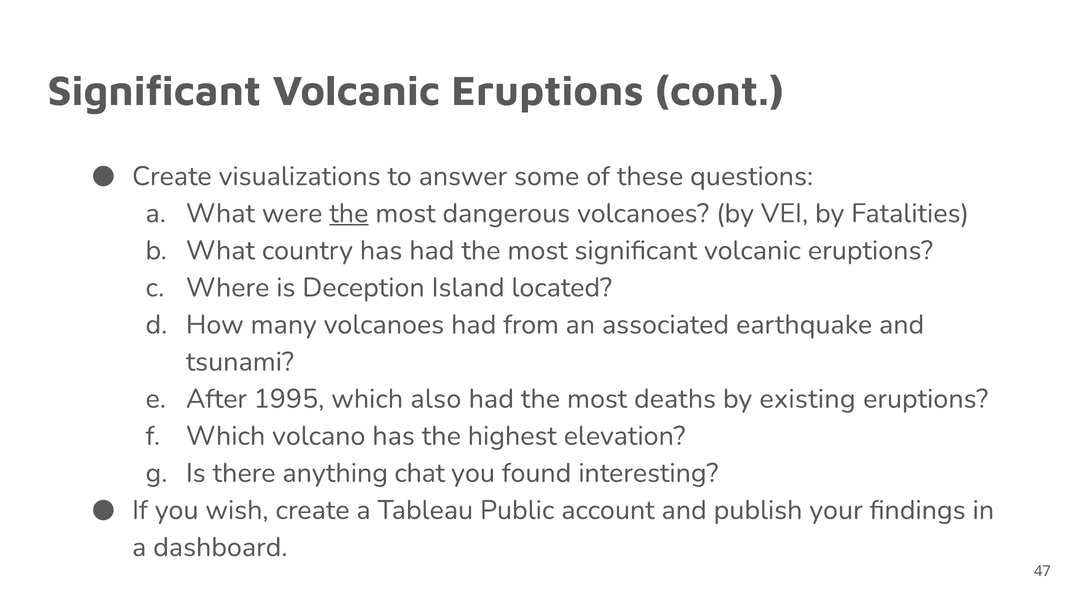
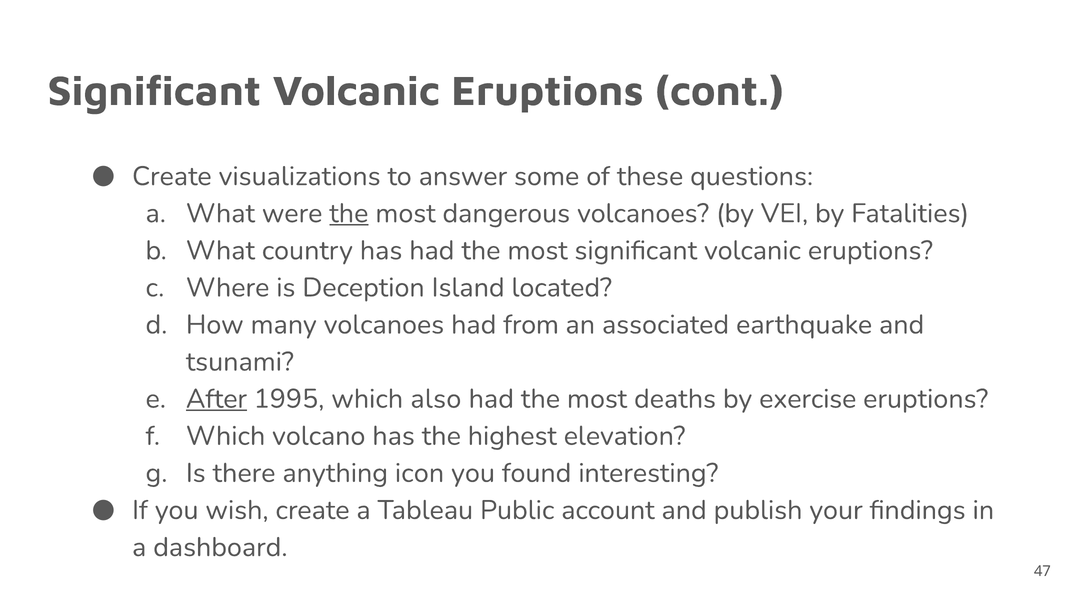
After underline: none -> present
existing: existing -> exercise
chat: chat -> icon
